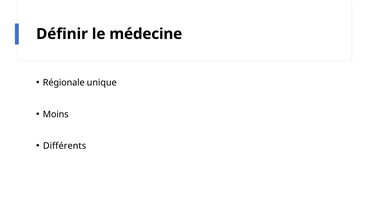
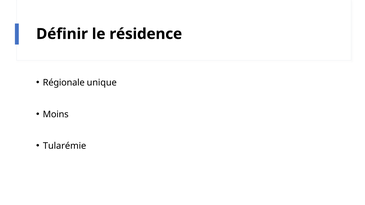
médecine: médecine -> résidence
Différents: Différents -> Tularémie
